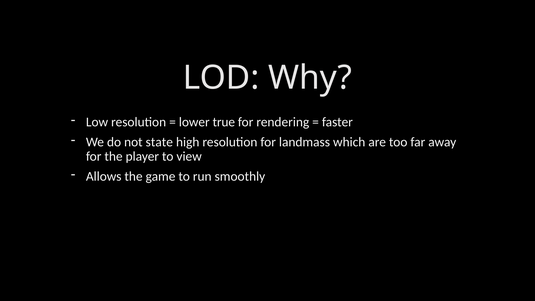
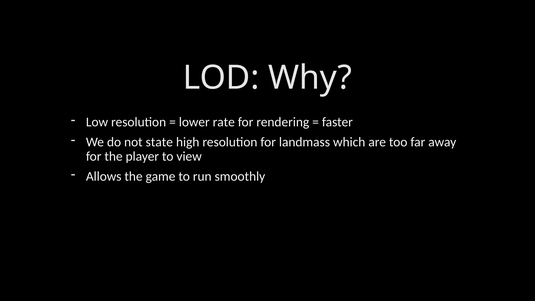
true: true -> rate
